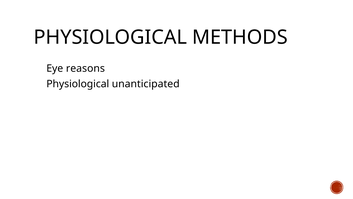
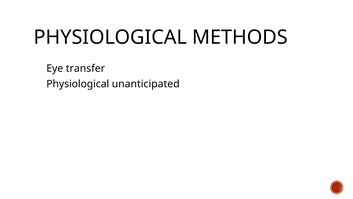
reasons: reasons -> transfer
